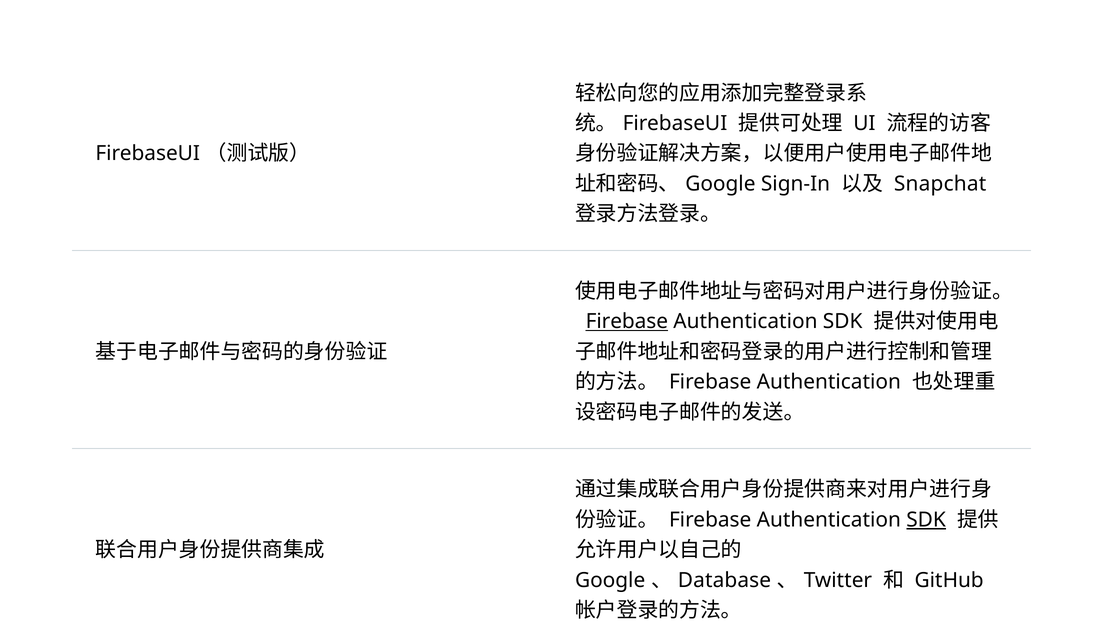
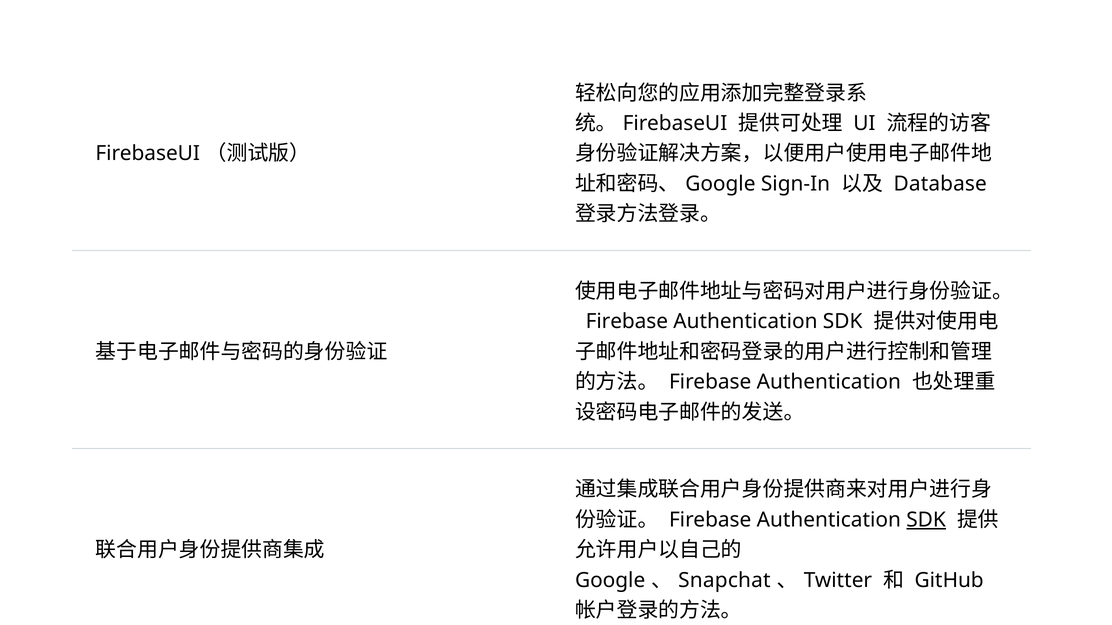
Snapchat: Snapchat -> Database
Firebase at (627, 322) underline: present -> none
Database: Database -> Snapchat
